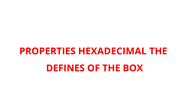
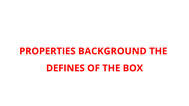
HEXADECIMAL: HEXADECIMAL -> BACKGROUND
